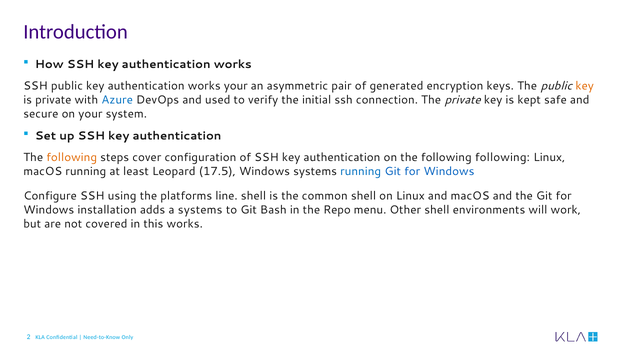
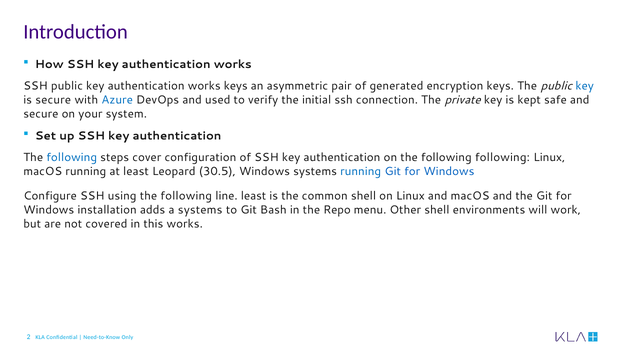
works your: your -> keys
key at (585, 86) colour: orange -> blue
is private: private -> secure
following at (72, 157) colour: orange -> blue
17.5: 17.5 -> 30.5
using the platforms: platforms -> following
line shell: shell -> least
